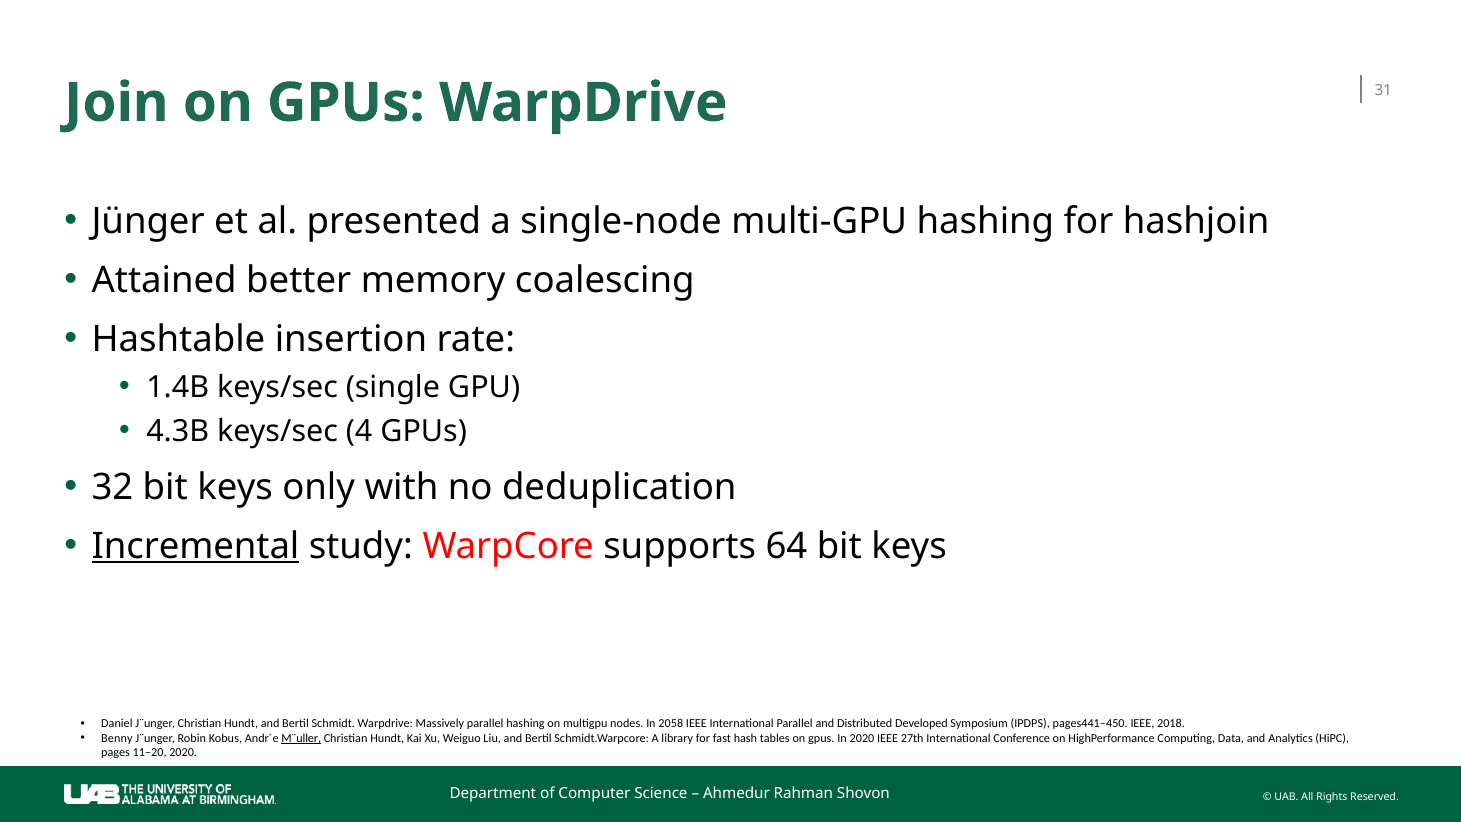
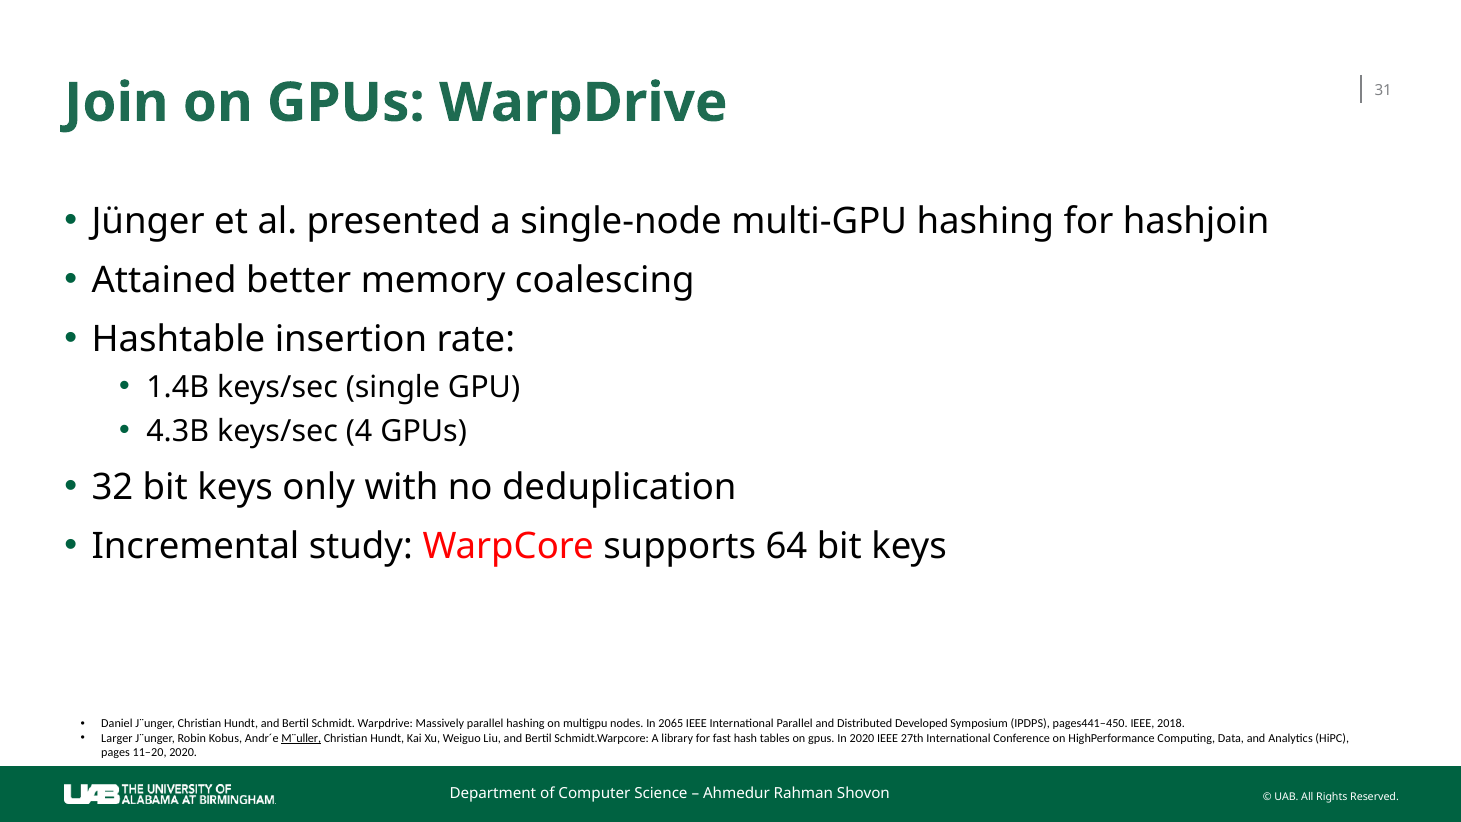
Incremental underline: present -> none
2058: 2058 -> 2065
Benny: Benny -> Larger
